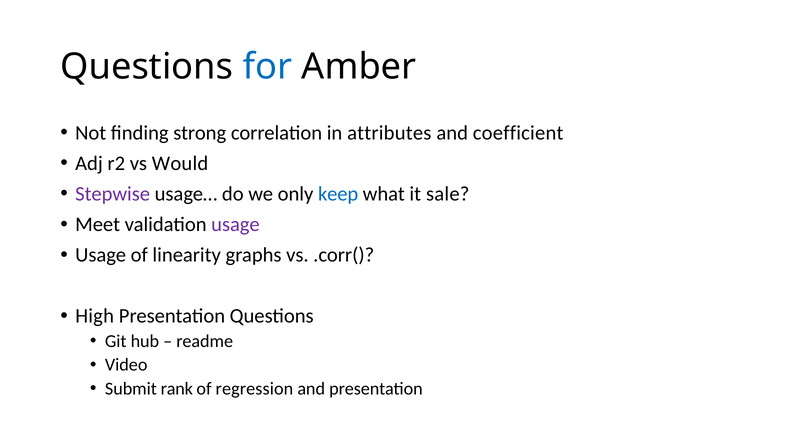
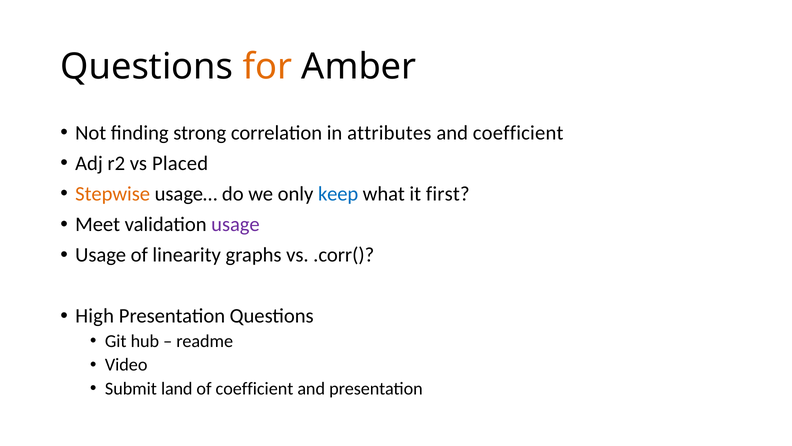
for colour: blue -> orange
Would: Would -> Placed
Stepwise colour: purple -> orange
sale: sale -> first
rank: rank -> land
of regression: regression -> coefficient
